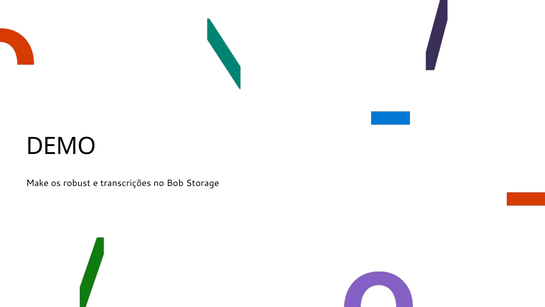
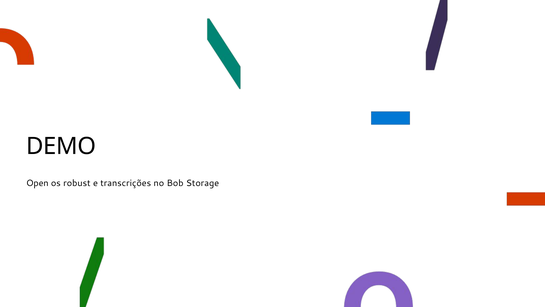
Make: Make -> Open
